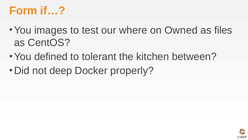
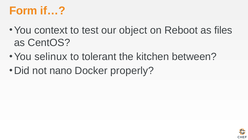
images: images -> context
where: where -> object
Owned: Owned -> Reboot
defined: defined -> selinux
deep: deep -> nano
